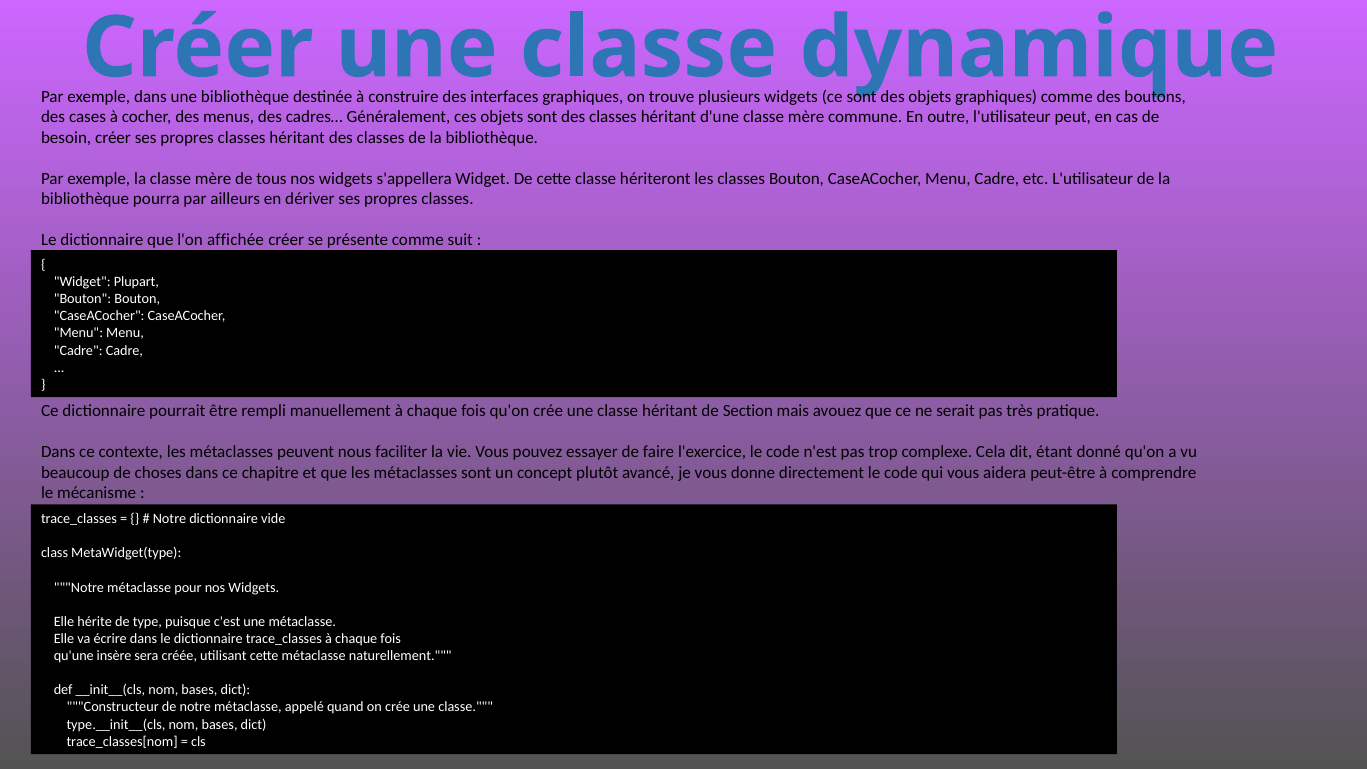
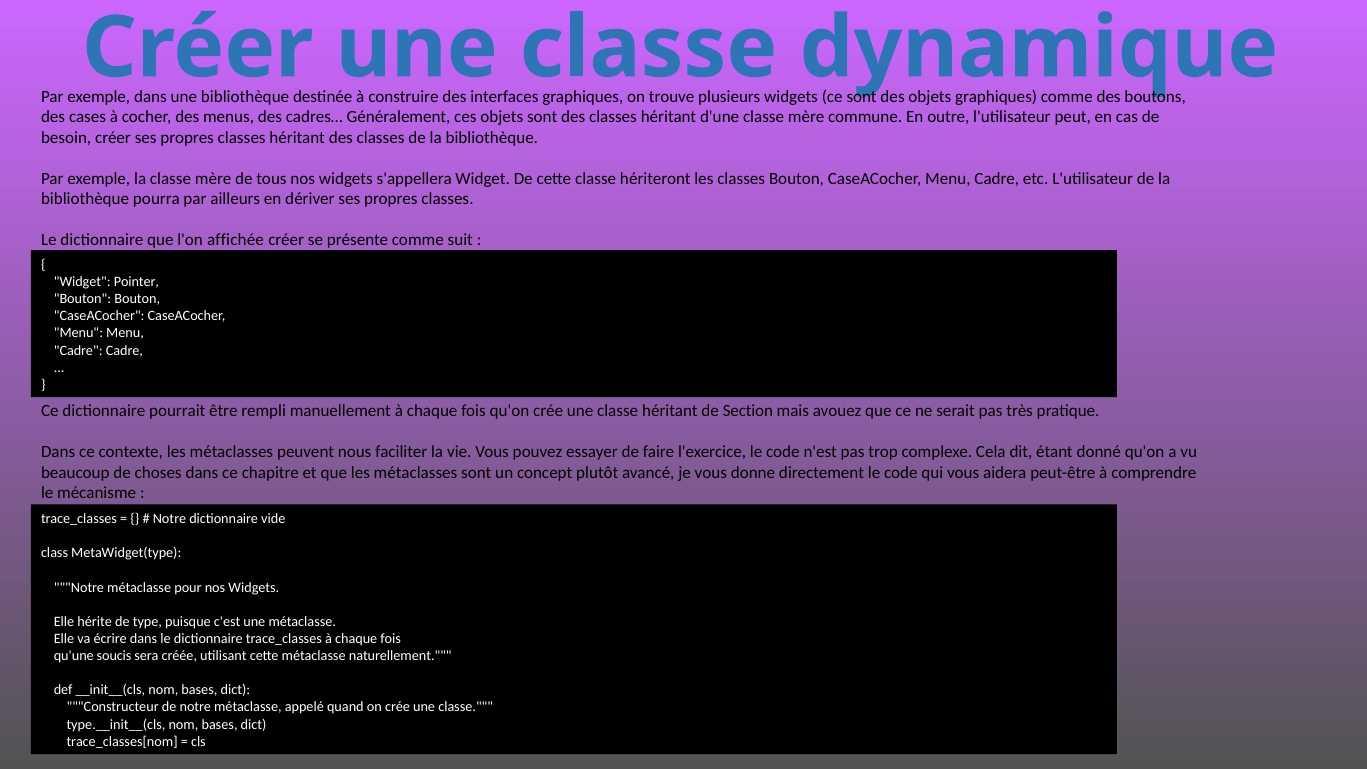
Plupart: Plupart -> Pointer
insère: insère -> soucis
